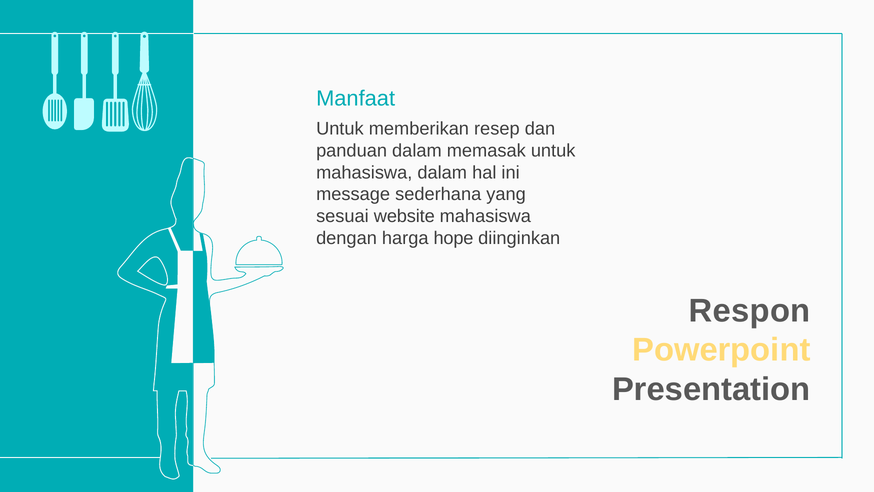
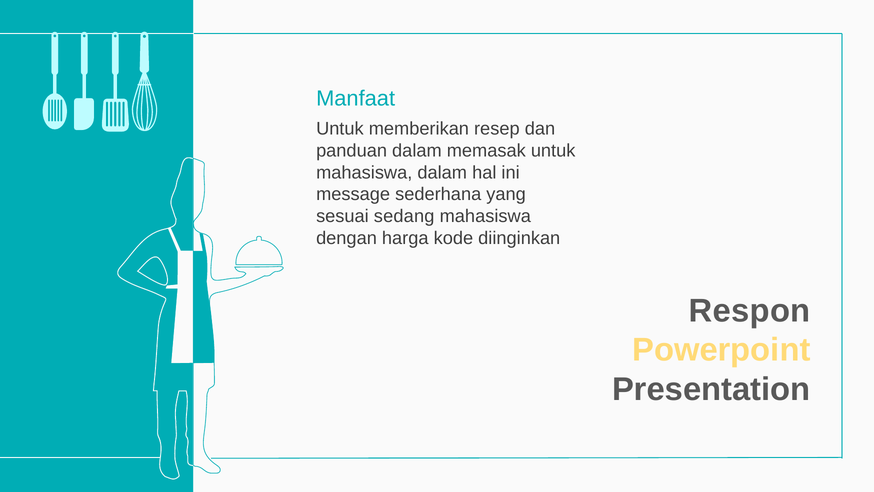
website: website -> sedang
hope: hope -> kode
